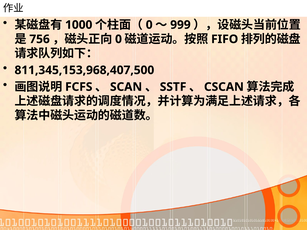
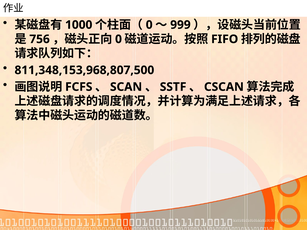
811,345,153,968,407,500: 811,345,153,968,407,500 -> 811,348,153,968,807,500
